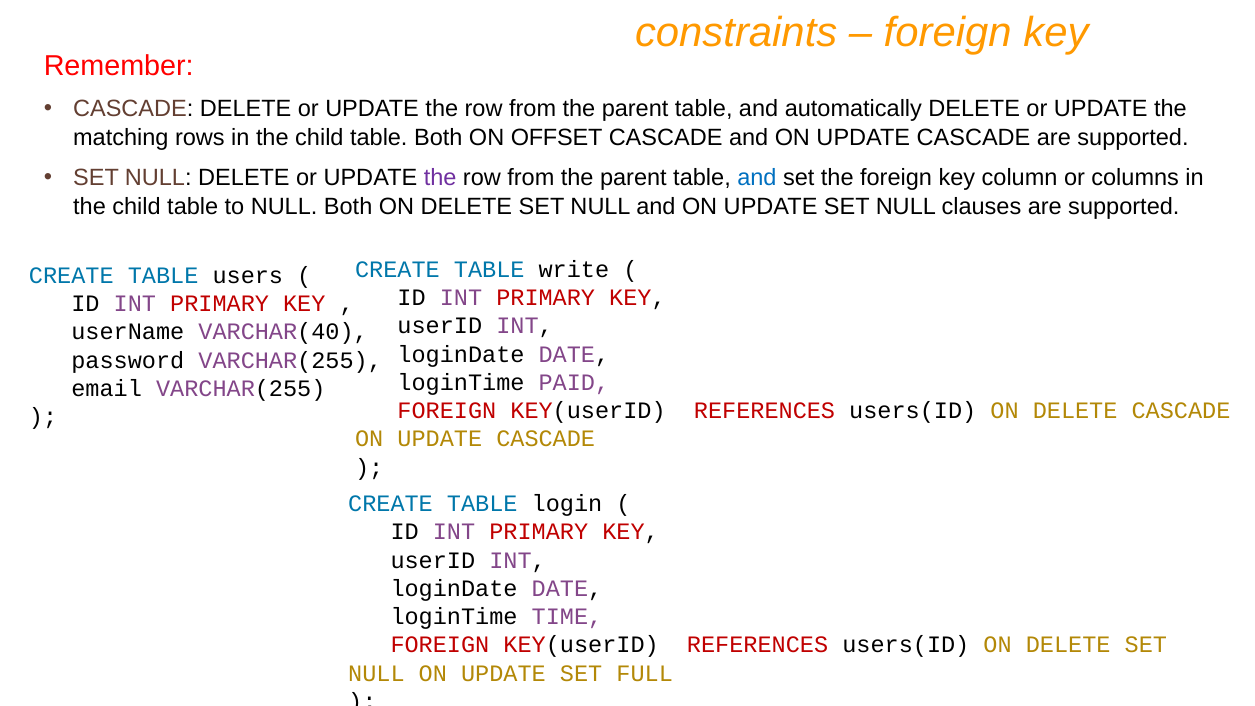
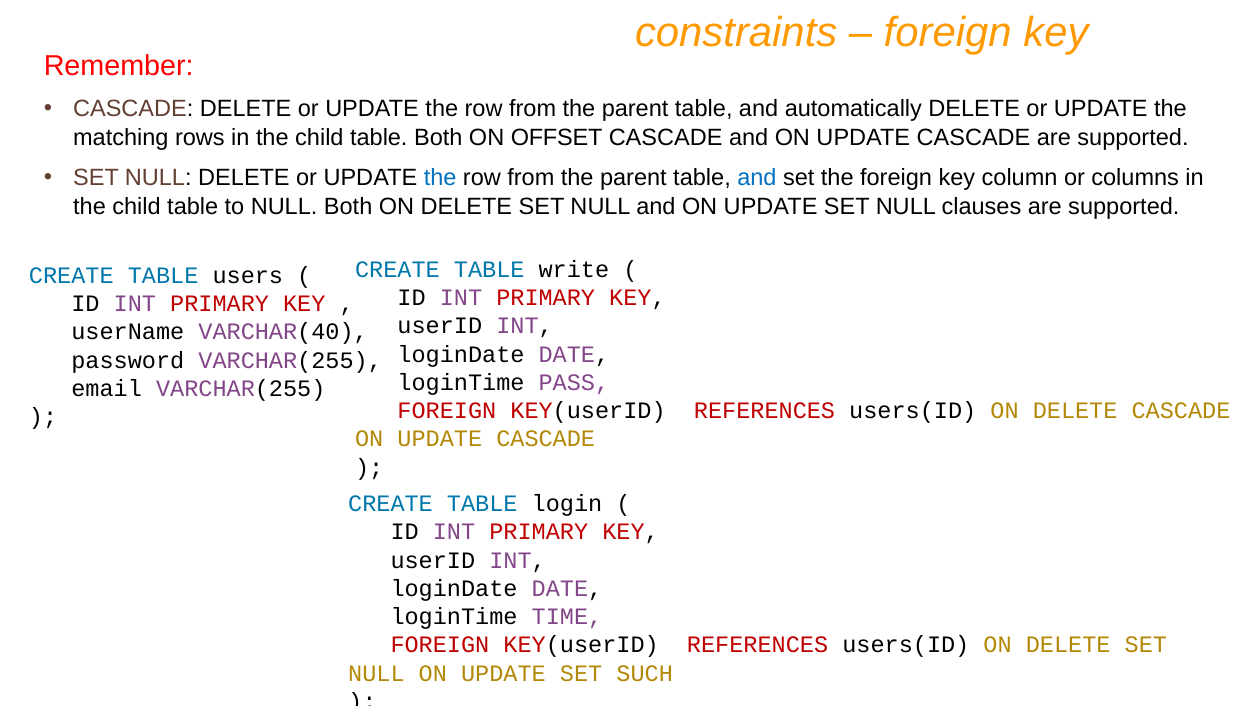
the at (440, 178) colour: purple -> blue
PAID: PAID -> PASS
FULL: FULL -> SUCH
